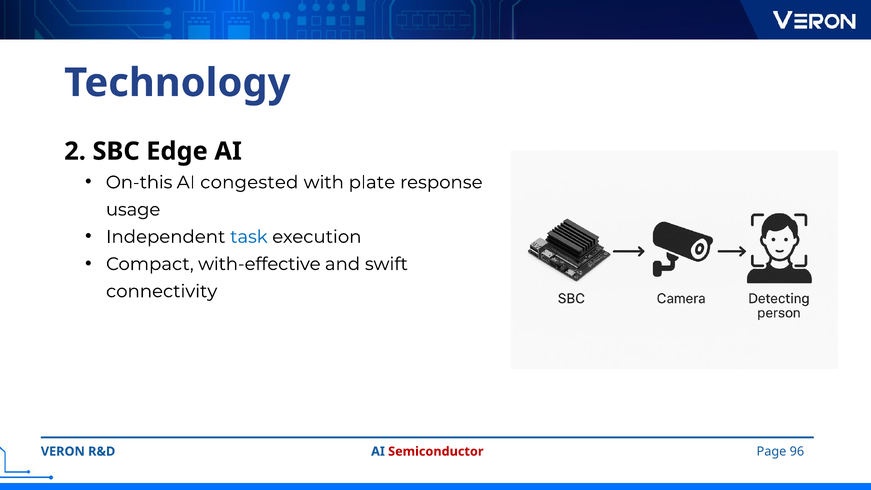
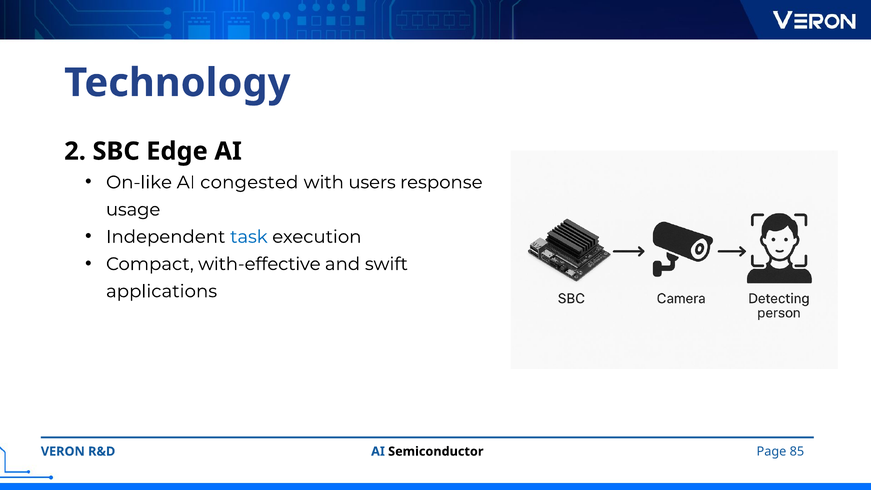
On-this: On-this -> On-like
plate: plate -> users
connectivity: connectivity -> applications
Semiconductor colour: red -> black
96: 96 -> 85
